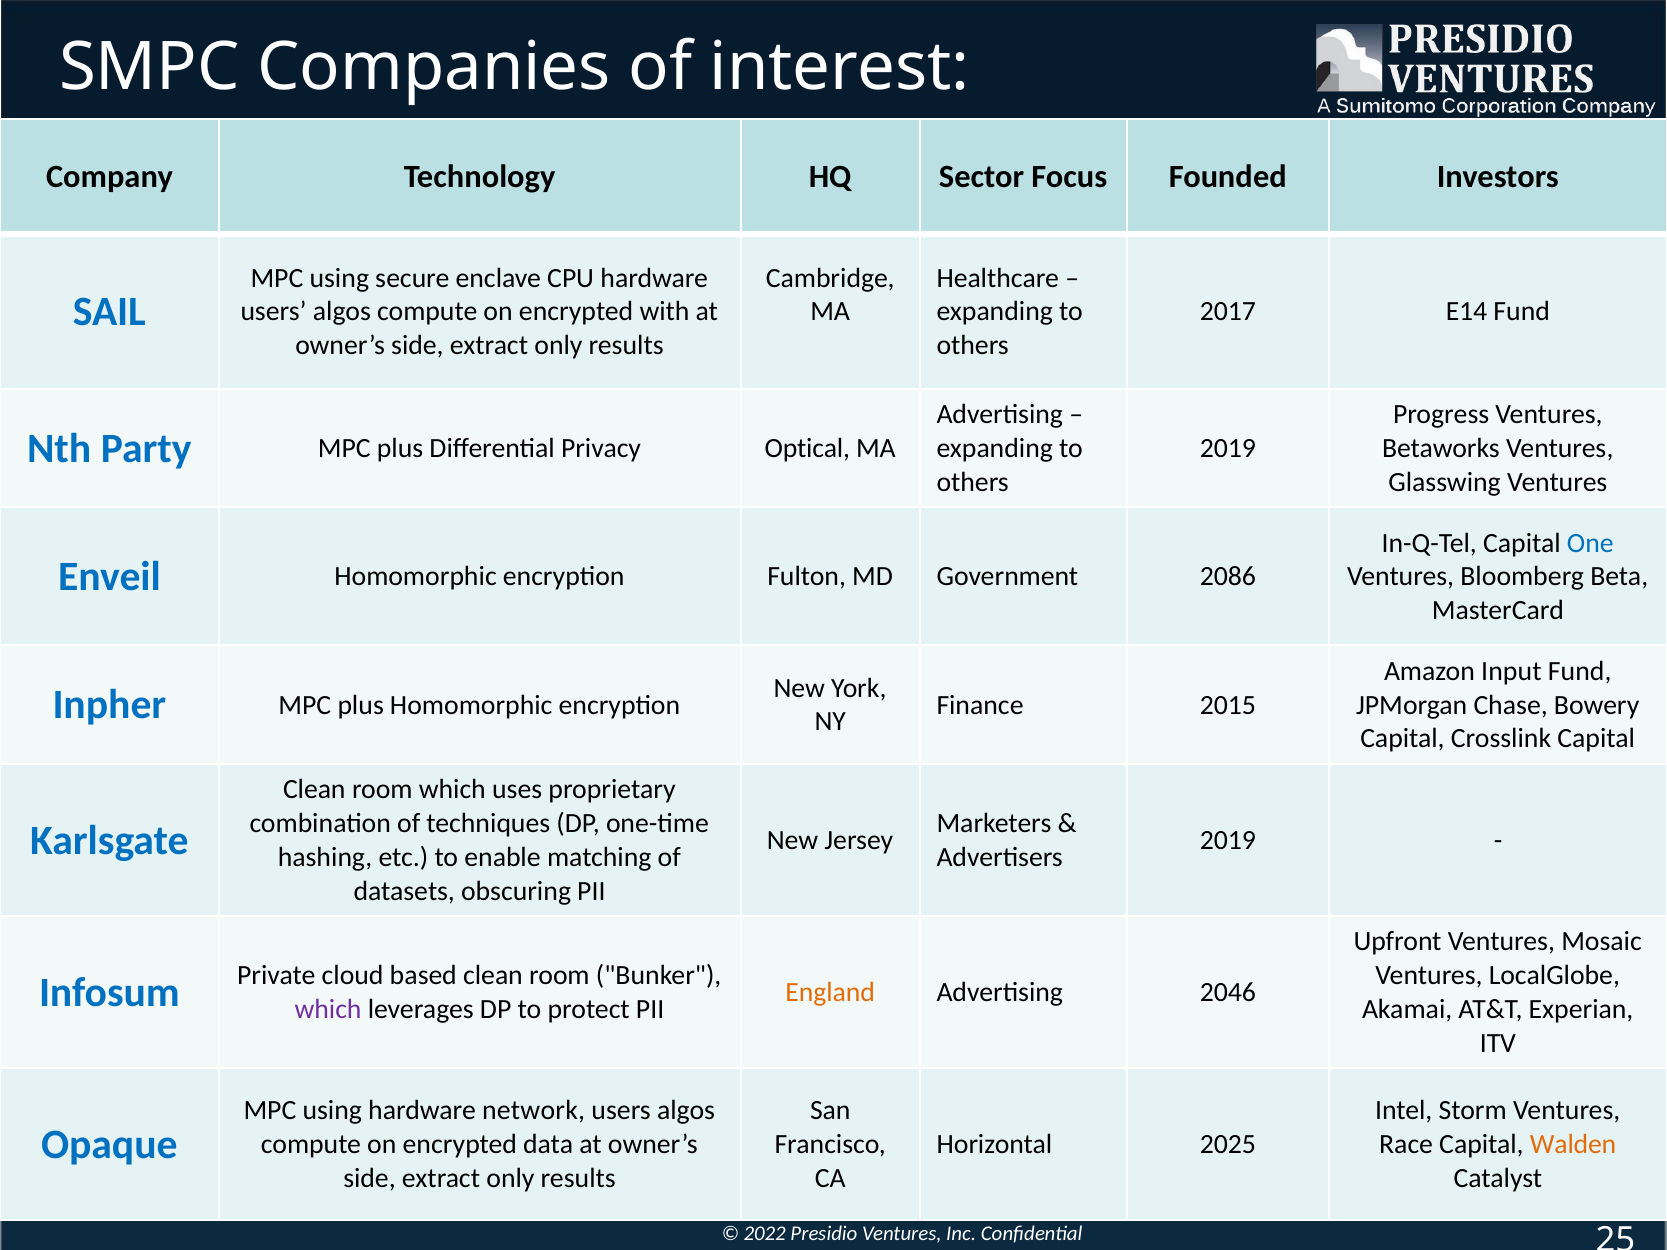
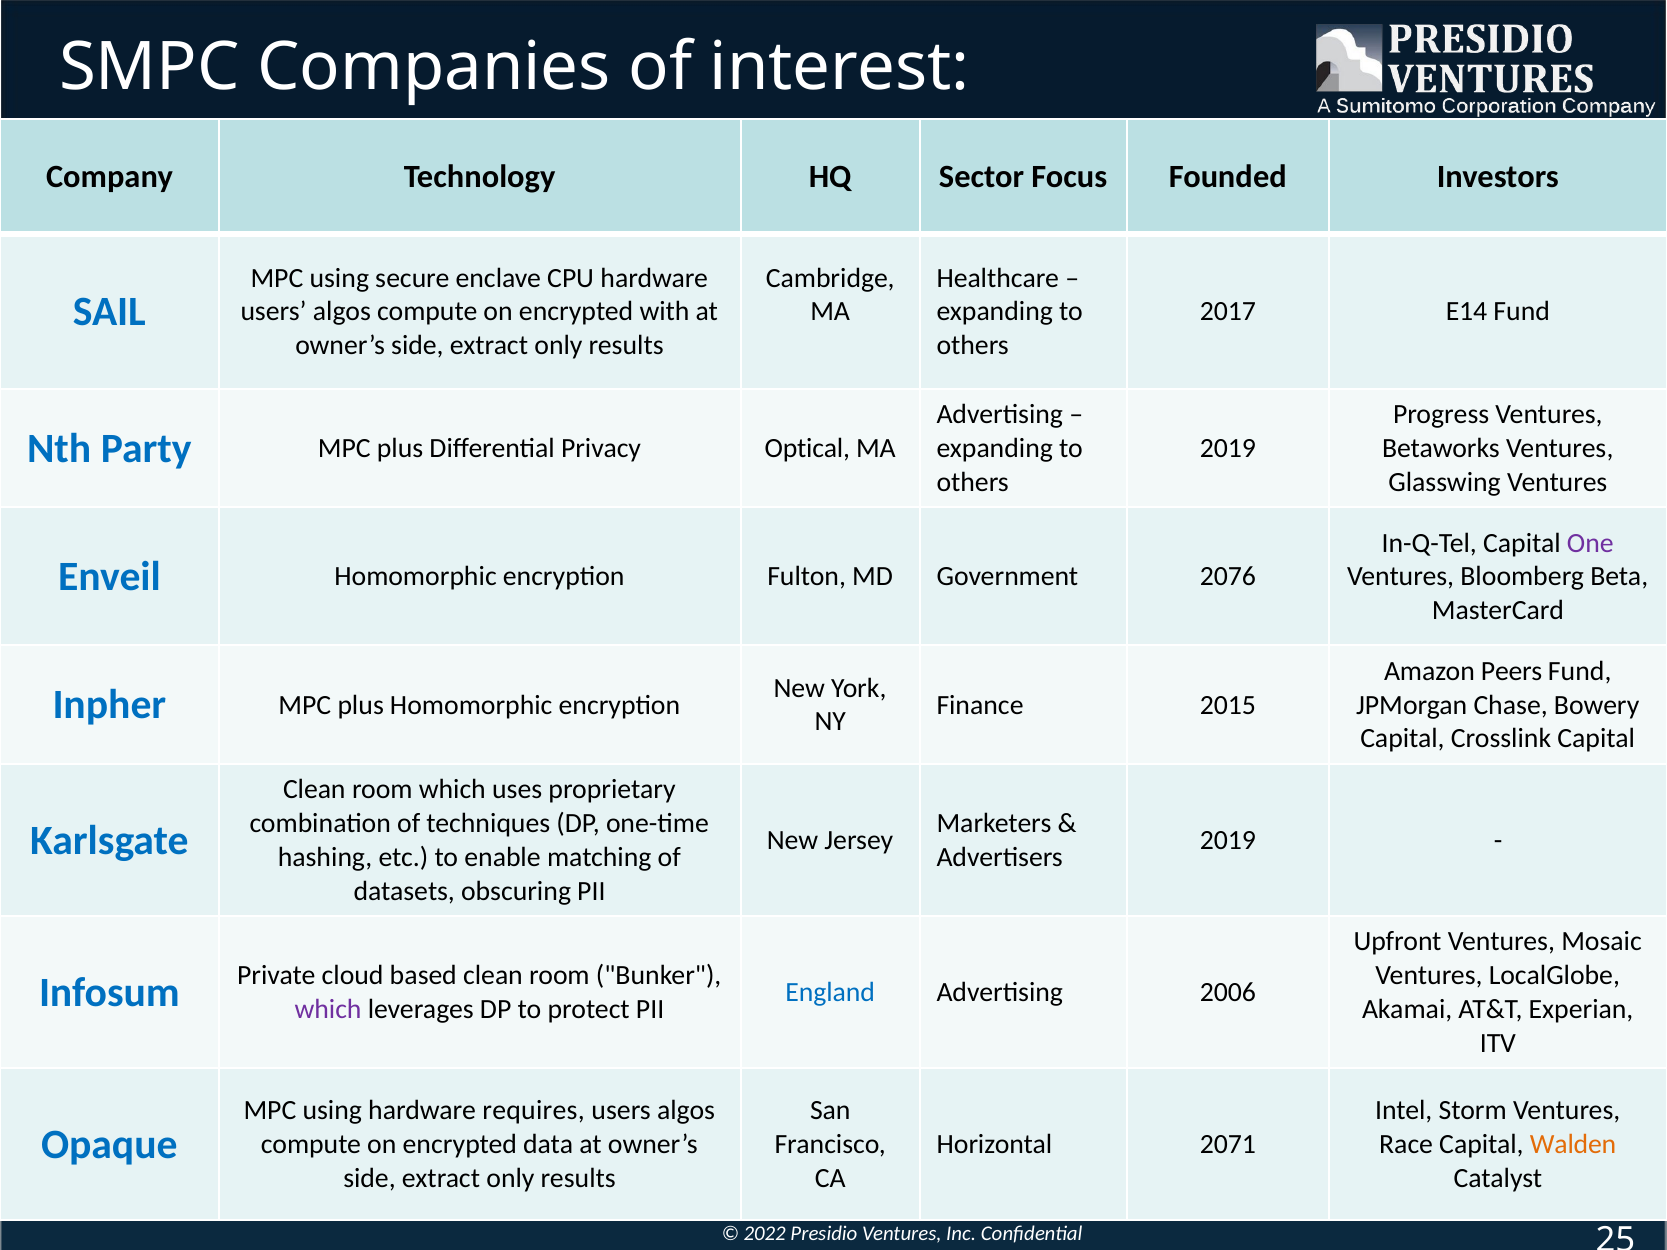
One colour: blue -> purple
2086: 2086 -> 2076
Input: Input -> Peers
England colour: orange -> blue
2046: 2046 -> 2006
network: network -> requires
2025: 2025 -> 2071
